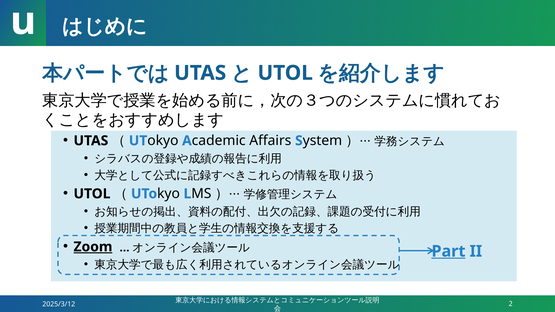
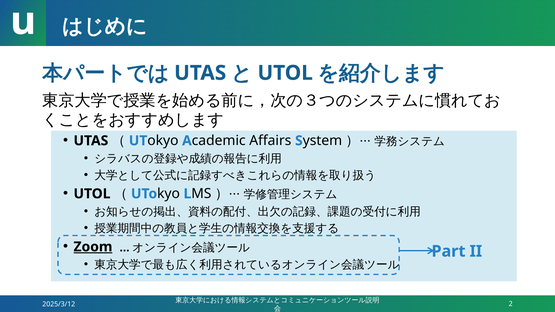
Part underline: present -> none
